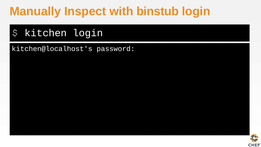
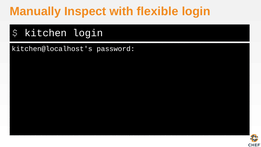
binstub: binstub -> flexible
